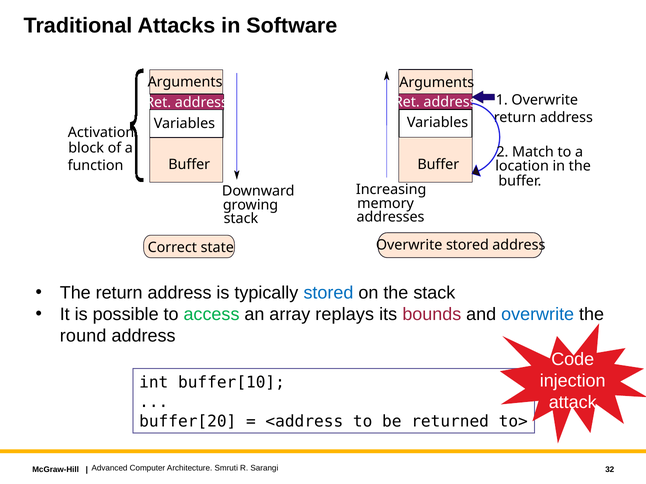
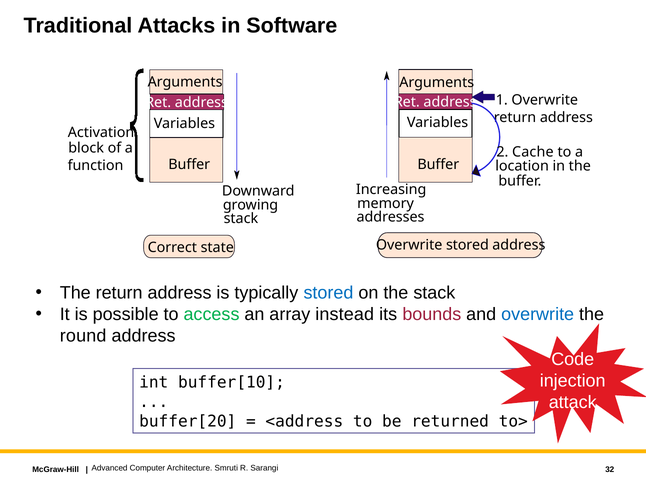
Match: Match -> Cache
replays: replays -> instead
